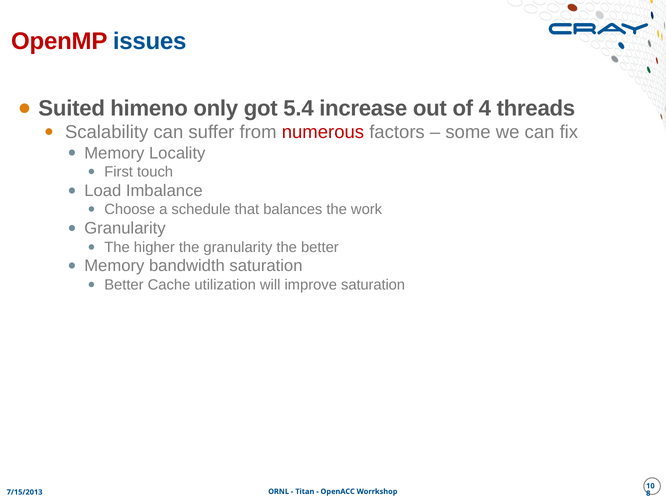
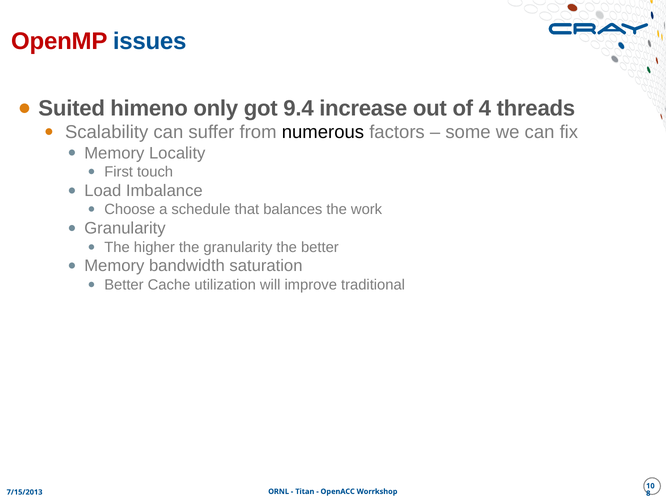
5.4: 5.4 -> 9.4
numerous colour: red -> black
improve saturation: saturation -> traditional
